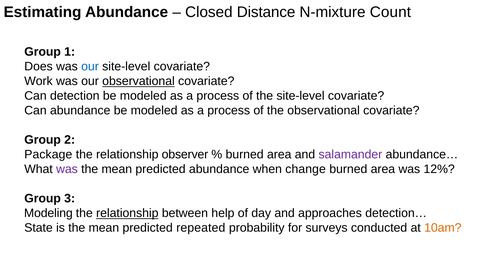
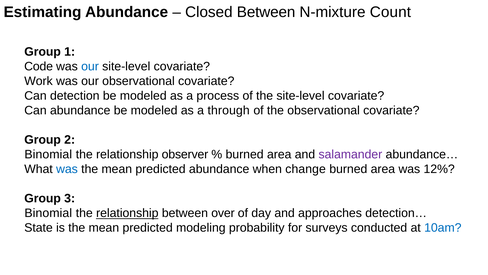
Closed Distance: Distance -> Between
Does: Does -> Code
observational at (138, 81) underline: present -> none
process at (229, 110): process -> through
Package at (48, 154): Package -> Binomial
was at (67, 169) colour: purple -> blue
Modeling at (48, 213): Modeling -> Binomial
help: help -> over
repeated: repeated -> modeling
10am colour: orange -> blue
